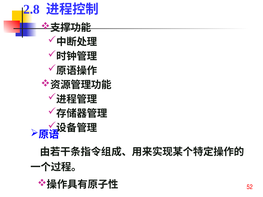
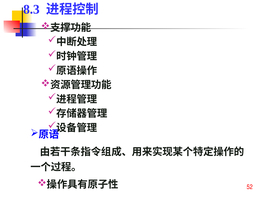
2.8: 2.8 -> 8.3
